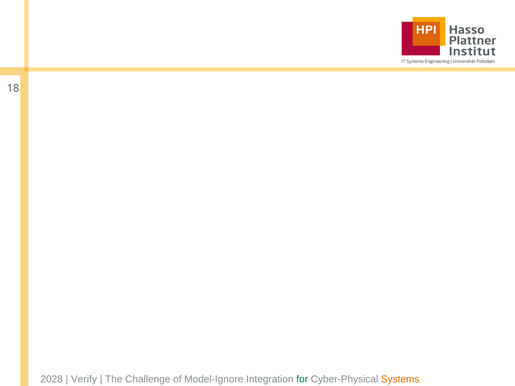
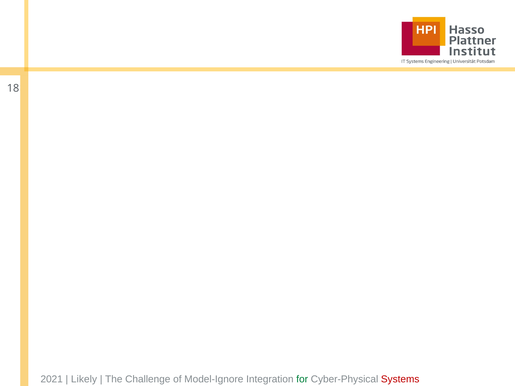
2028: 2028 -> 2021
Verify: Verify -> Likely
Systems colour: orange -> red
